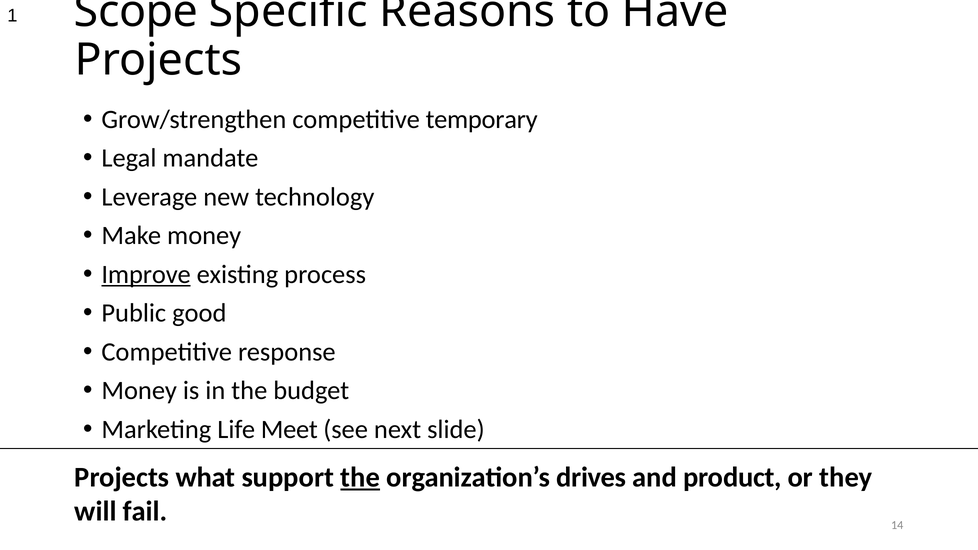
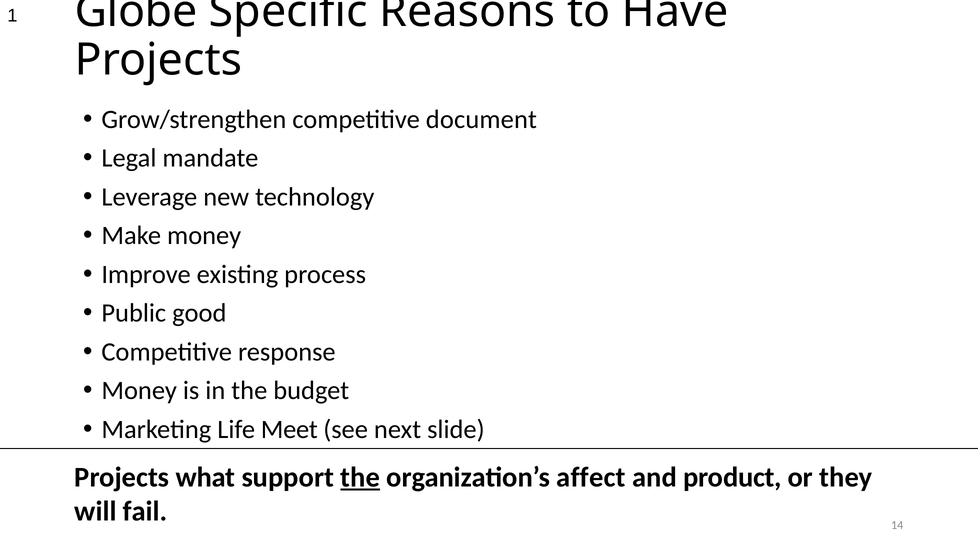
Scope: Scope -> Globe
temporary: temporary -> document
Improve underline: present -> none
drives: drives -> affect
